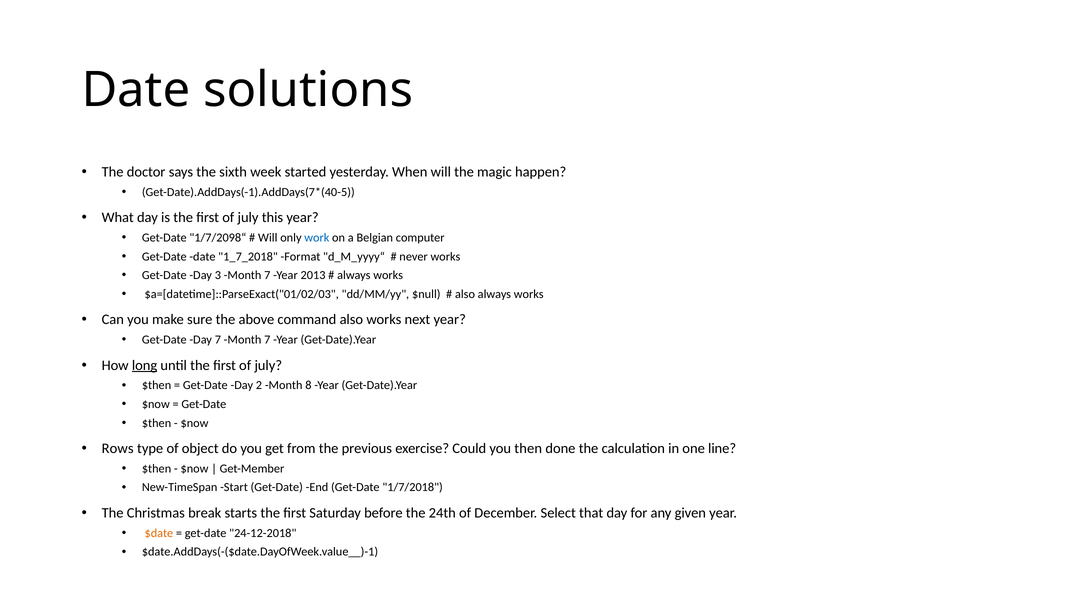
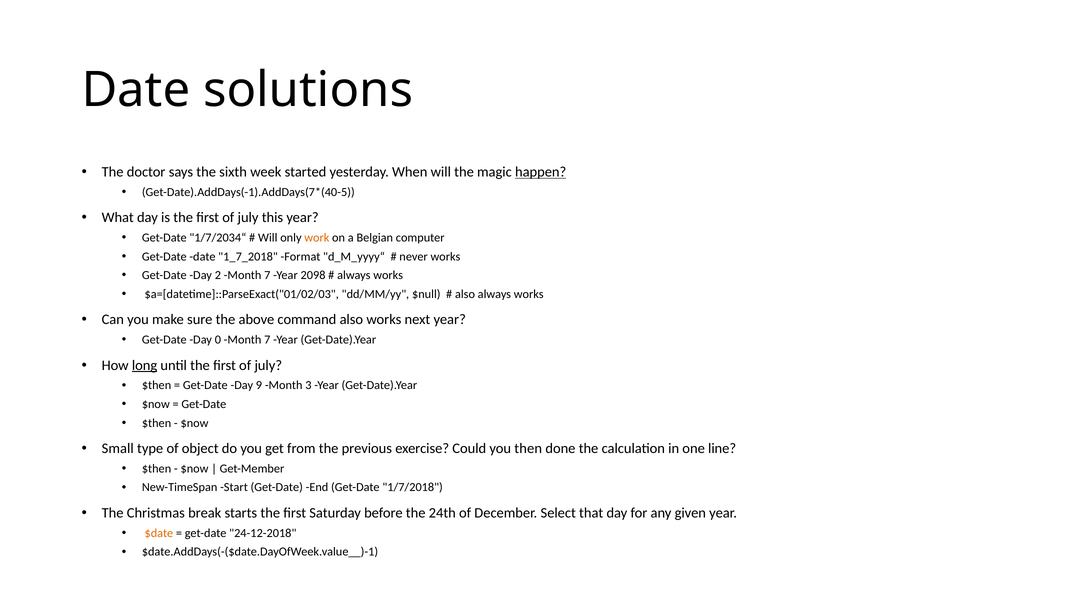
happen underline: none -> present
1/7/2098“: 1/7/2098“ -> 1/7/2034“
work colour: blue -> orange
3: 3 -> 2
2013: 2013 -> 2098
Day 7: 7 -> 0
2: 2 -> 9
8: 8 -> 3
Rows: Rows -> Small
